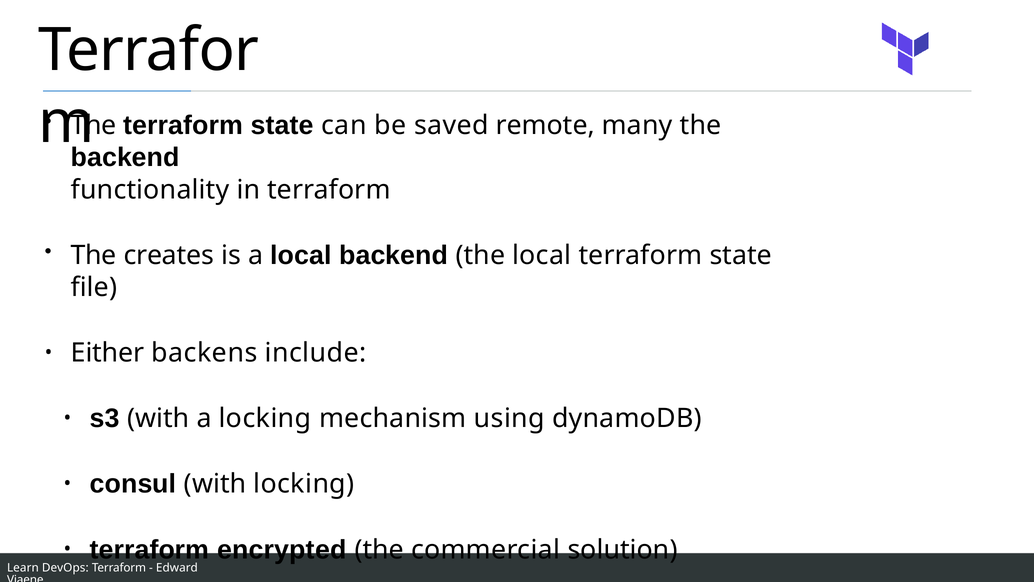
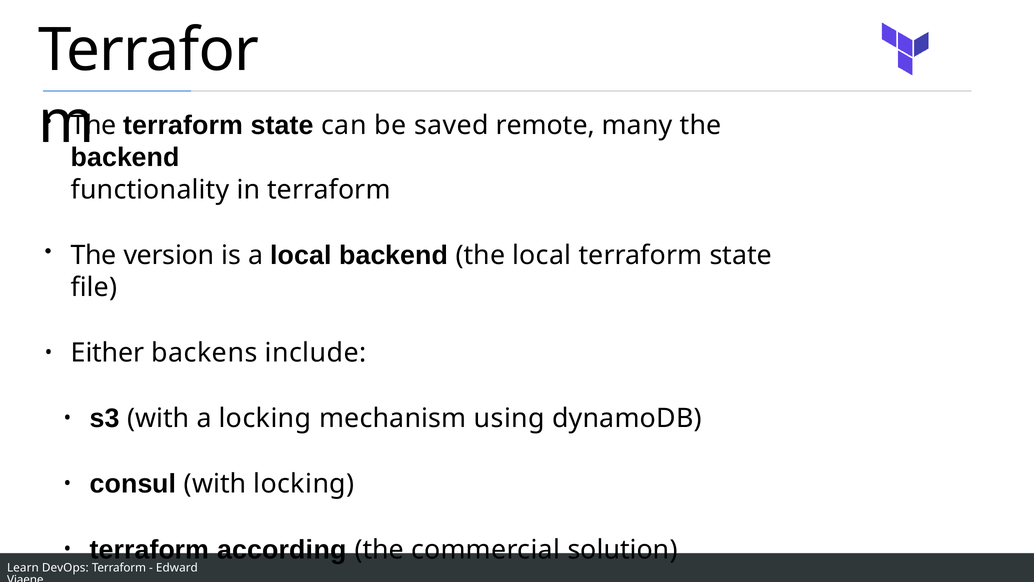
creates: creates -> version
encrypted: encrypted -> according
